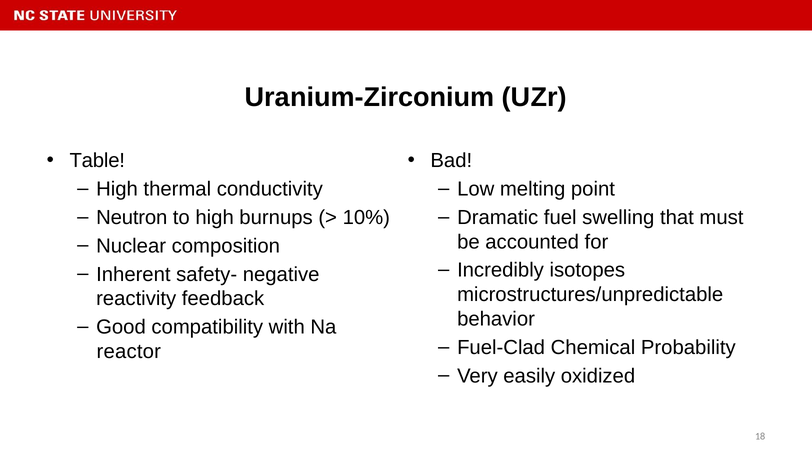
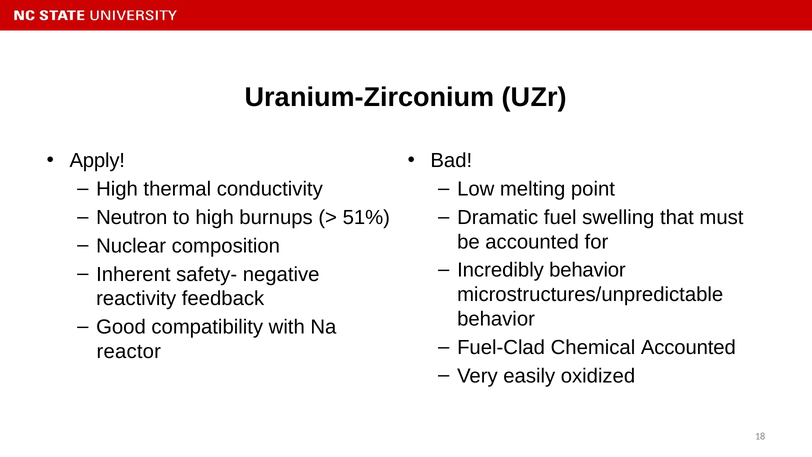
Table: Table -> Apply
10%: 10% -> 51%
Incredibly isotopes: isotopes -> behavior
Chemical Probability: Probability -> Accounted
